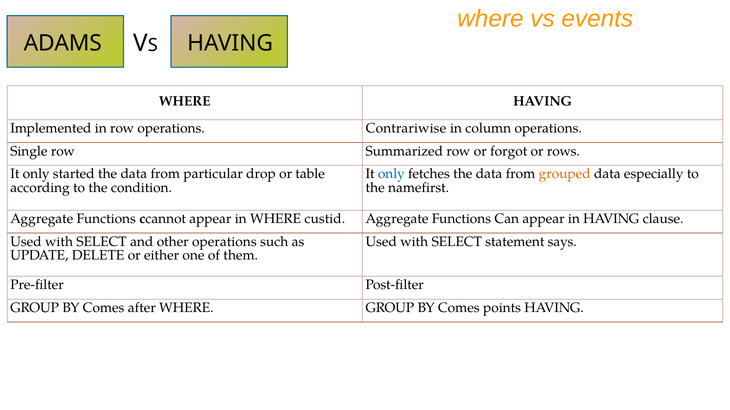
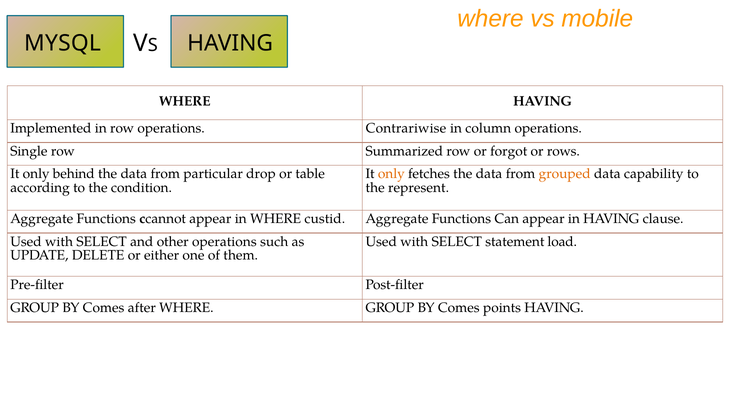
events: events -> mobile
ADAMS: ADAMS -> MYSQL
started: started -> behind
only at (391, 174) colour: blue -> orange
especially: especially -> capability
namefirst: namefirst -> represent
says: says -> load
